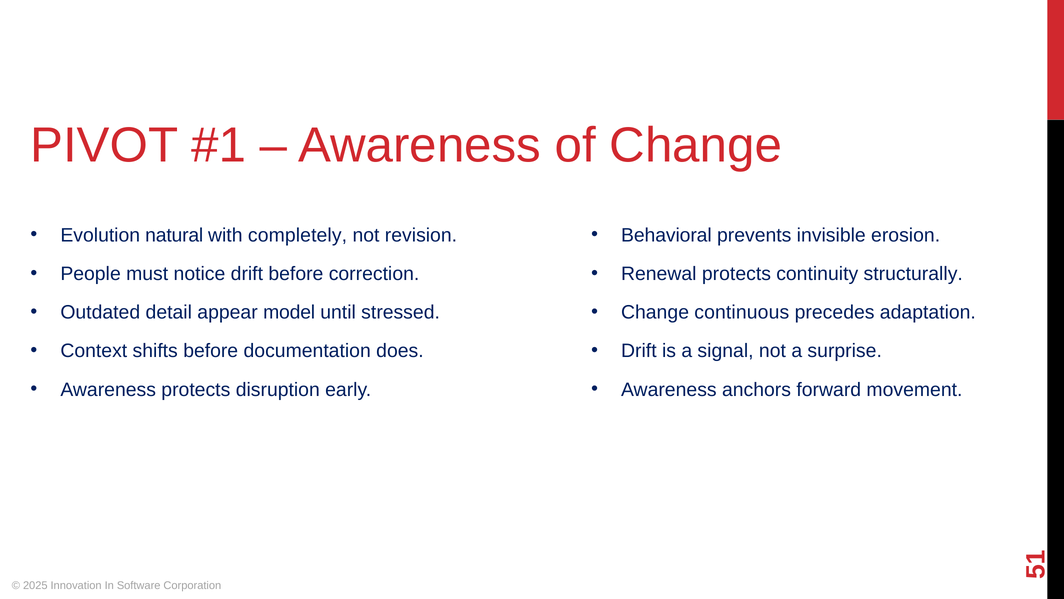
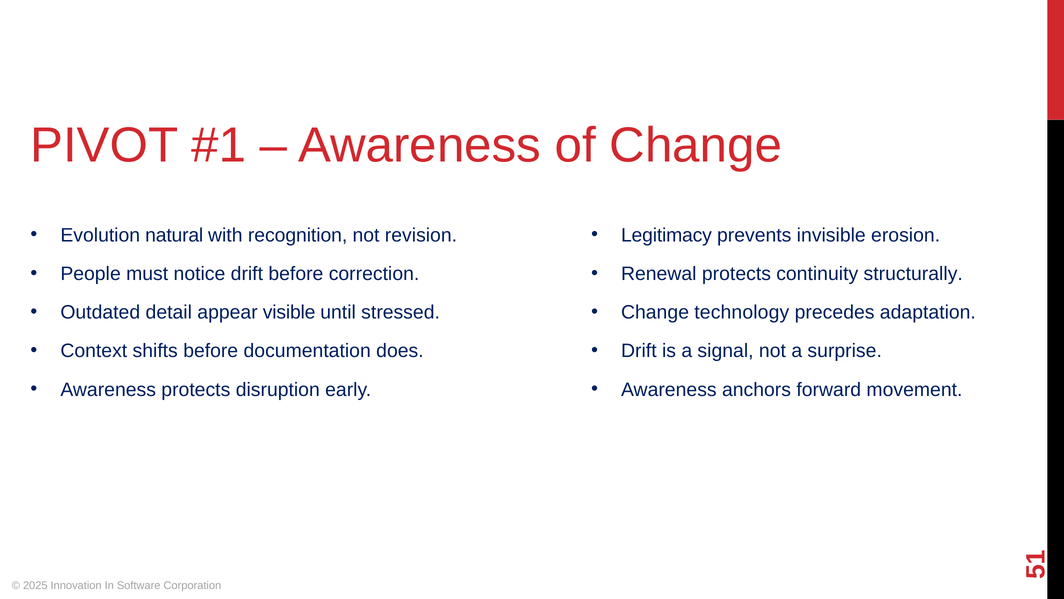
completely: completely -> recognition
Behavioral: Behavioral -> Legitimacy
model: model -> visible
continuous: continuous -> technology
